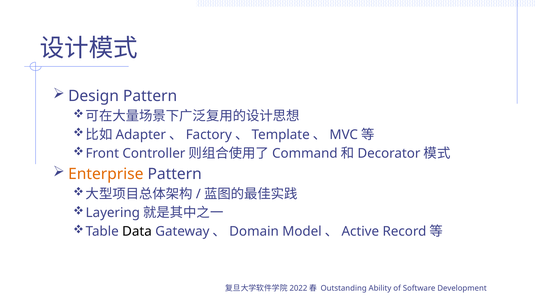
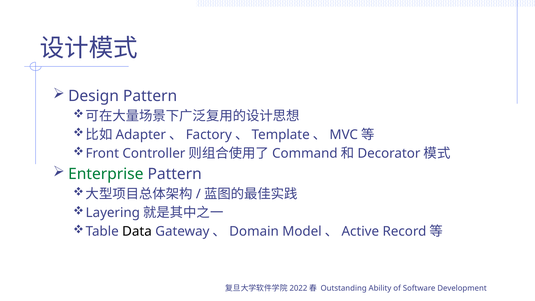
Enterprise colour: orange -> green
